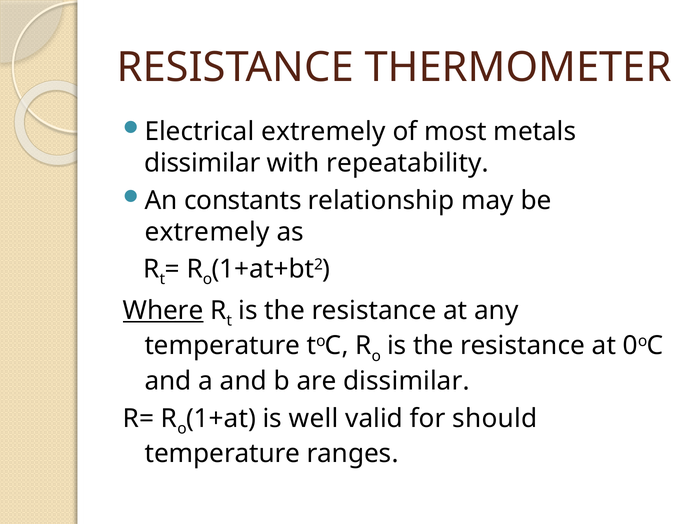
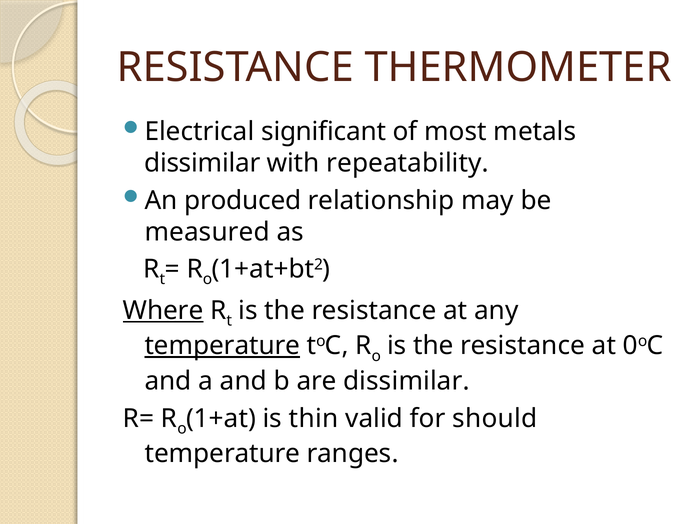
Electrical extremely: extremely -> significant
constants: constants -> produced
extremely at (207, 232): extremely -> measured
temperature at (222, 346) underline: none -> present
well: well -> thin
